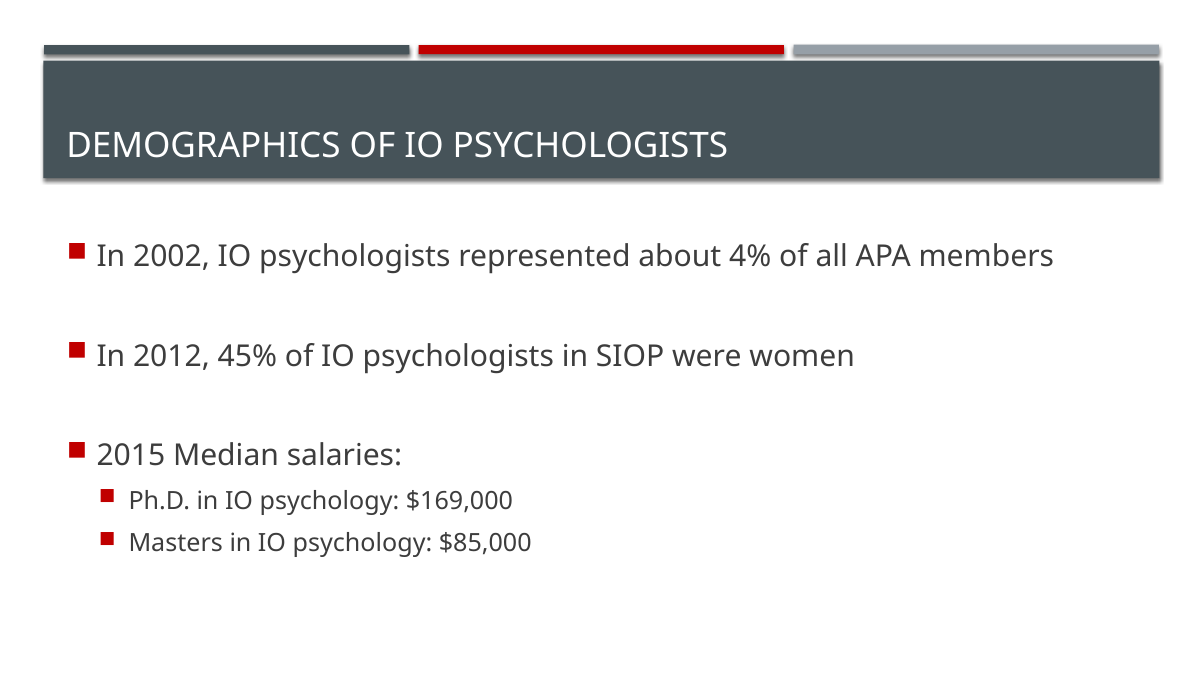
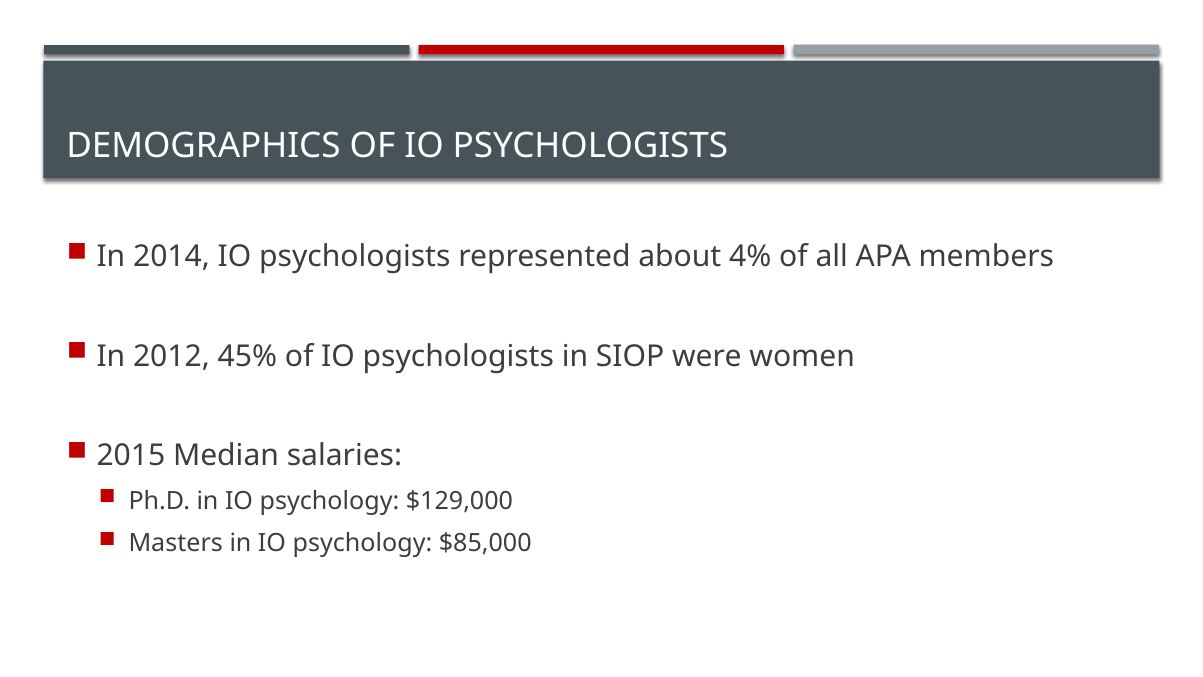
2002: 2002 -> 2014
$169,000: $169,000 -> $129,000
